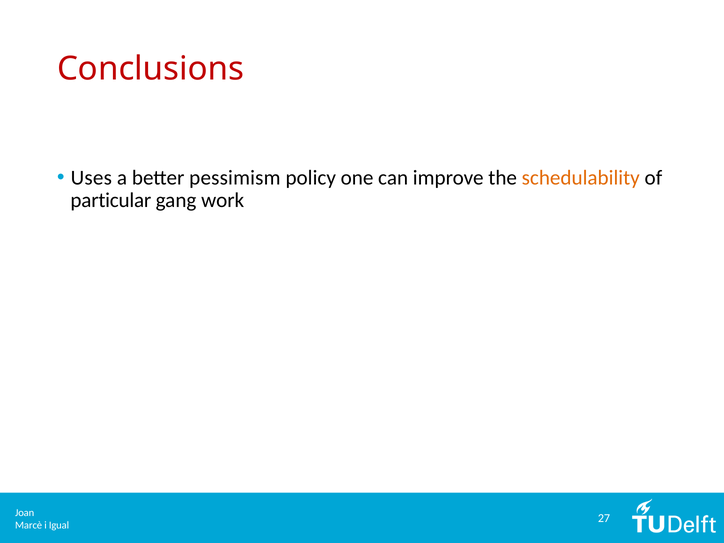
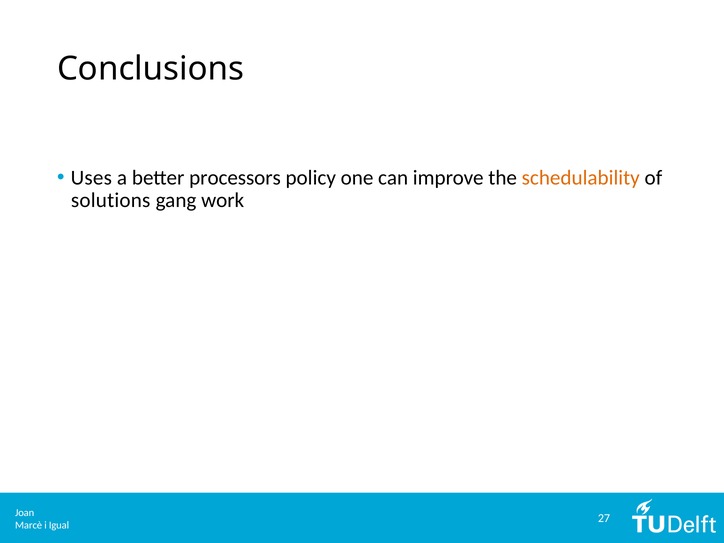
Conclusions colour: red -> black
pessimism: pessimism -> processors
particular: particular -> solutions
